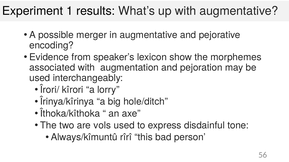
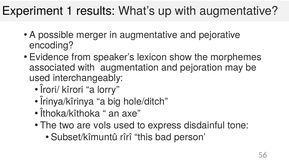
Always/kîmuntû: Always/kîmuntû -> Subset/kîmuntû
